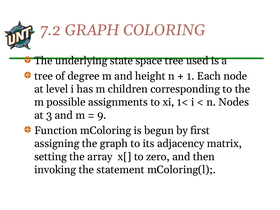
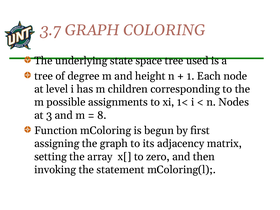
7.2: 7.2 -> 3.7
9: 9 -> 8
